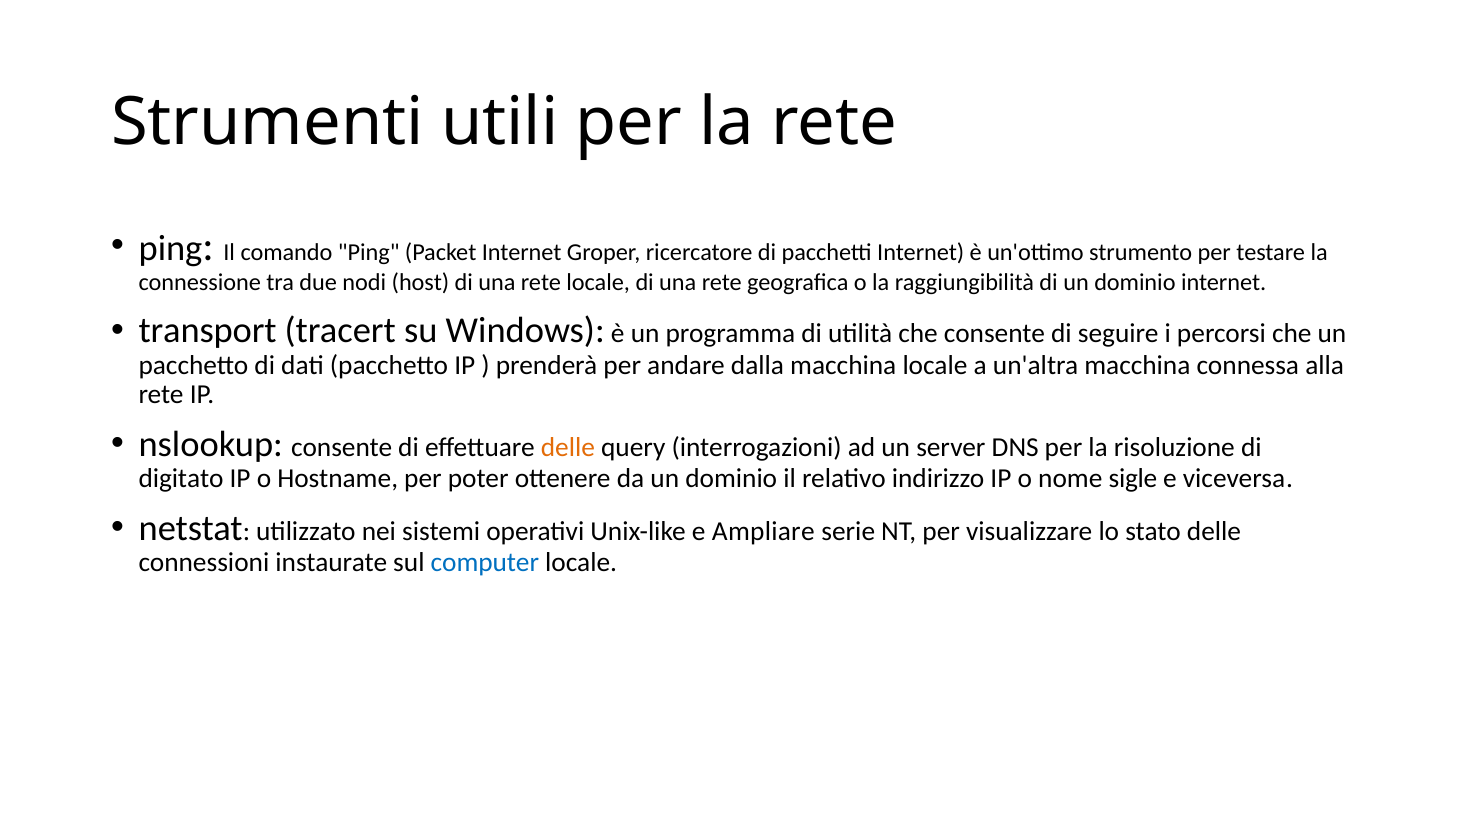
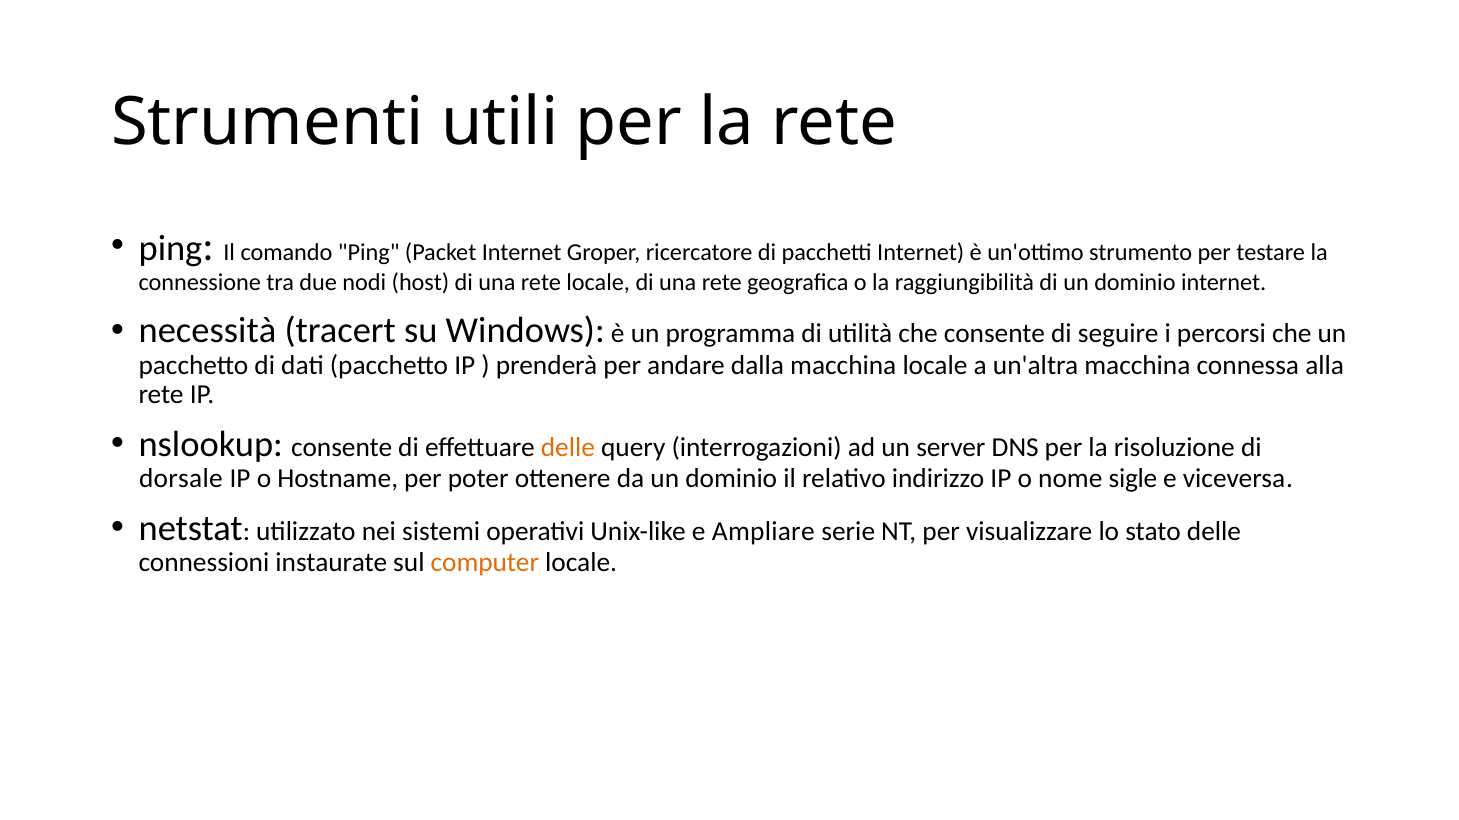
transport: transport -> necessità
digitato: digitato -> dorsale
computer colour: blue -> orange
